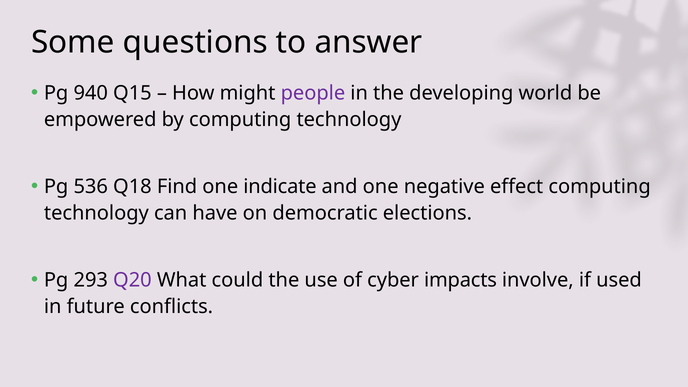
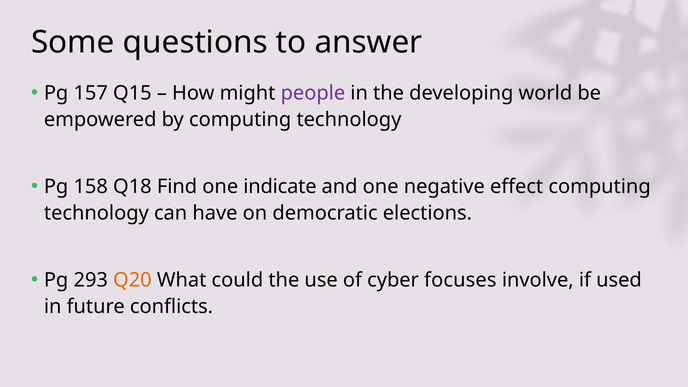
940: 940 -> 157
536: 536 -> 158
Q20 colour: purple -> orange
impacts: impacts -> focuses
